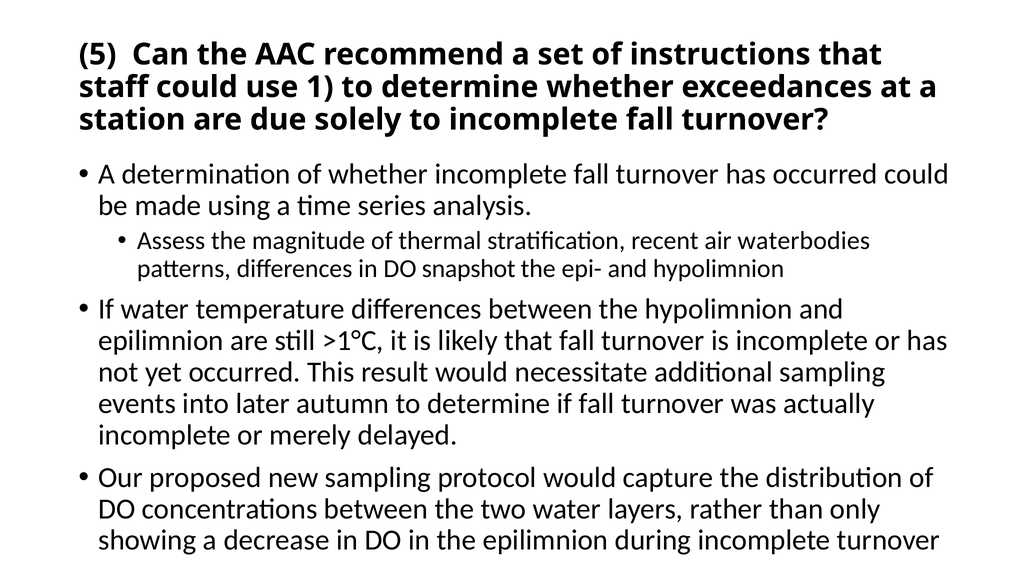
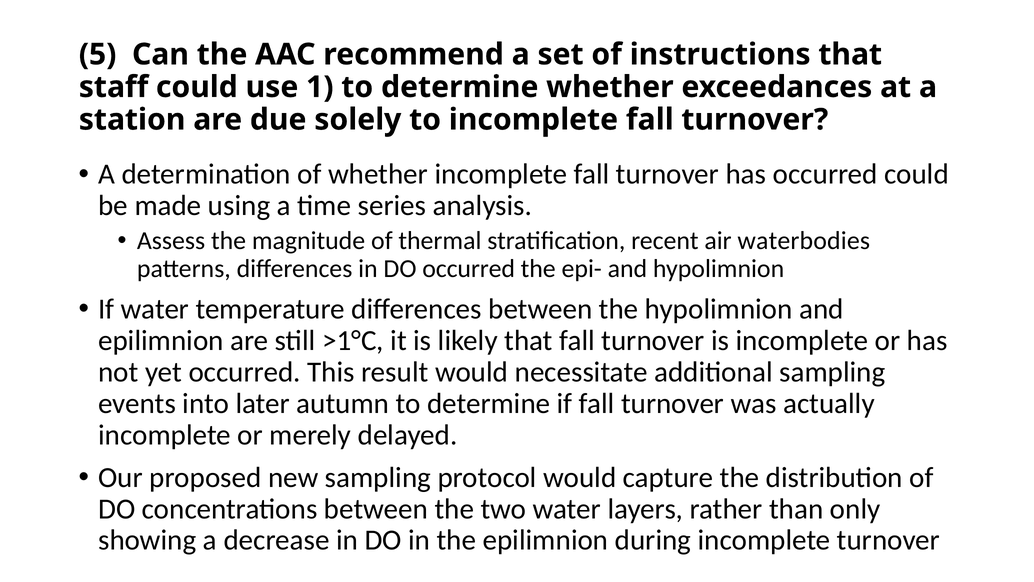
DO snapshot: snapshot -> occurred
